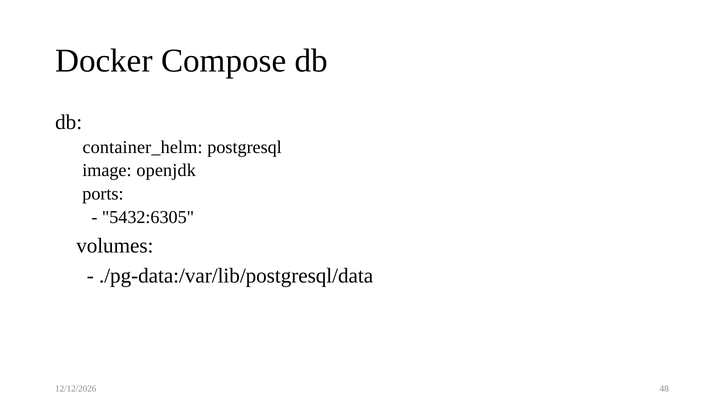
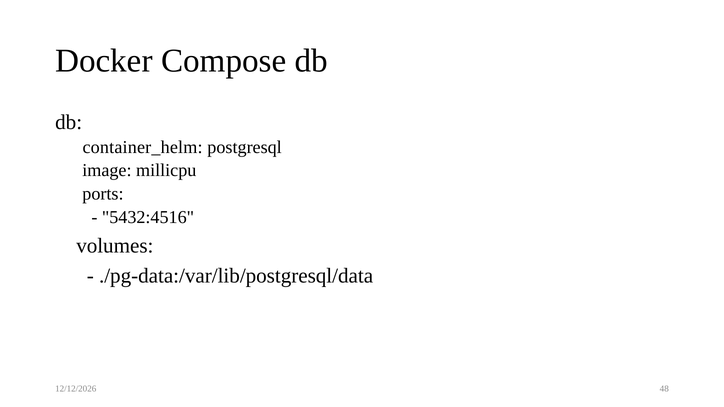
openjdk: openjdk -> millicpu
5432:6305: 5432:6305 -> 5432:4516
